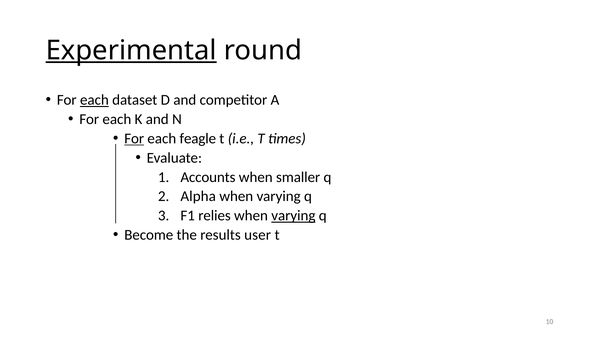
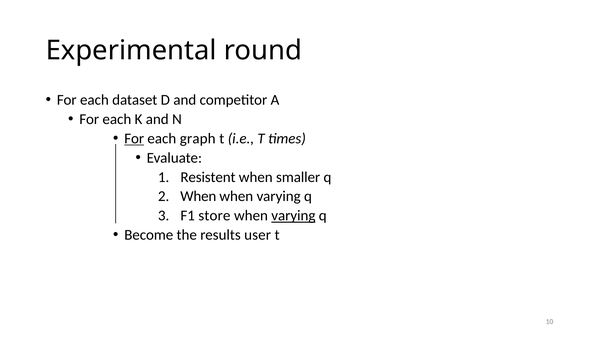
Experimental underline: present -> none
each at (94, 100) underline: present -> none
feagle: feagle -> graph
Accounts: Accounts -> Resistent
Alpha at (198, 196): Alpha -> When
relies: relies -> store
